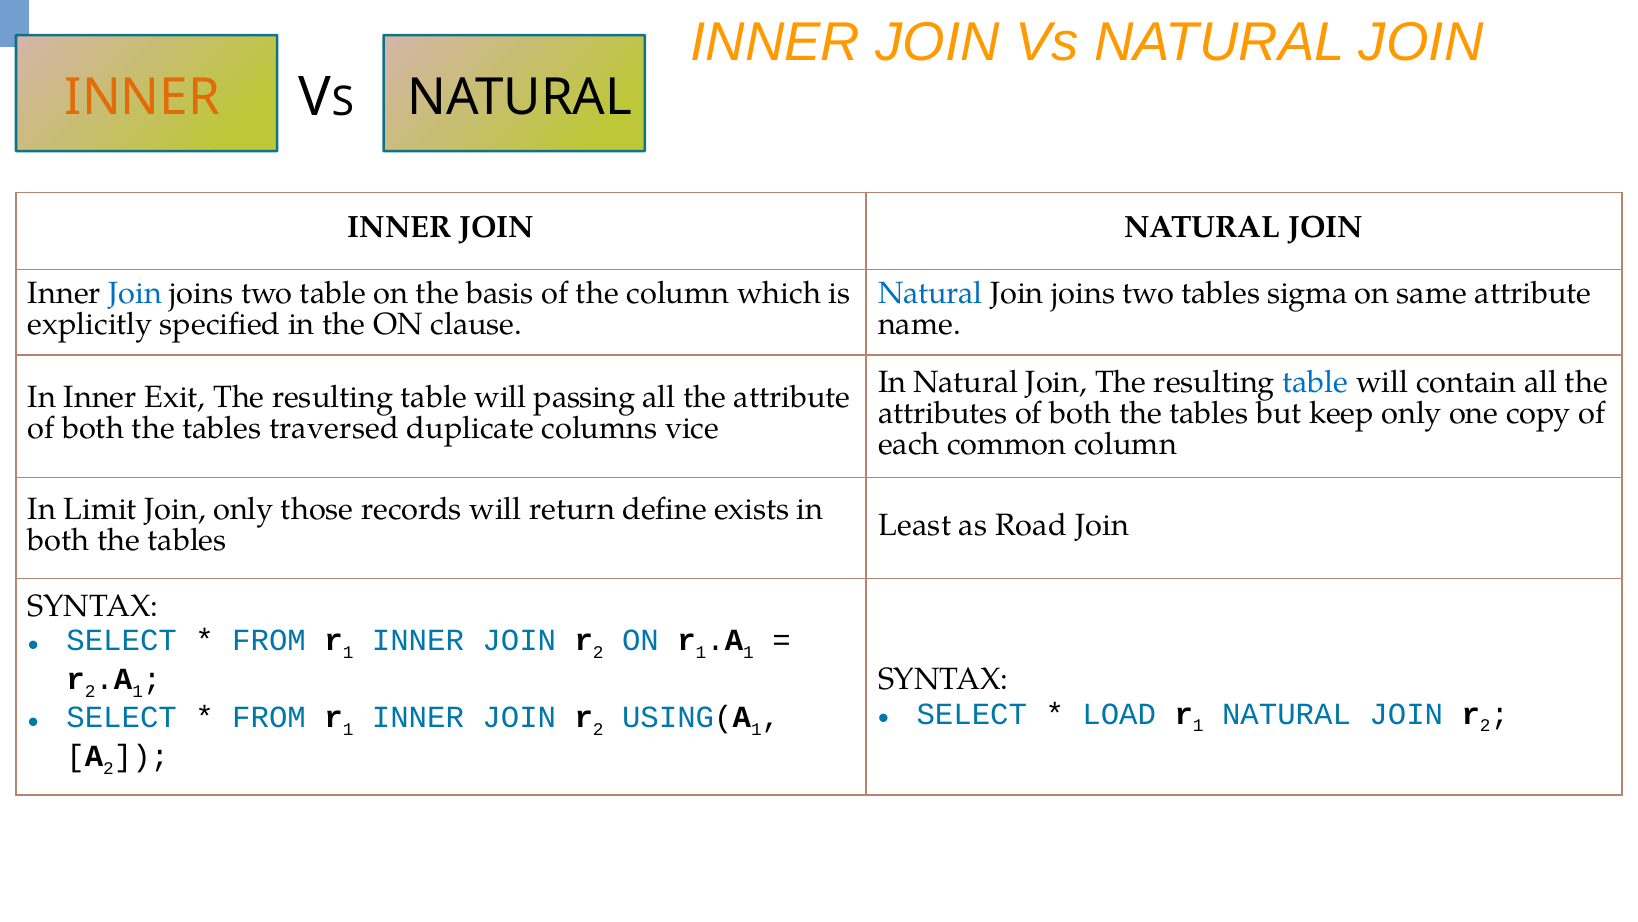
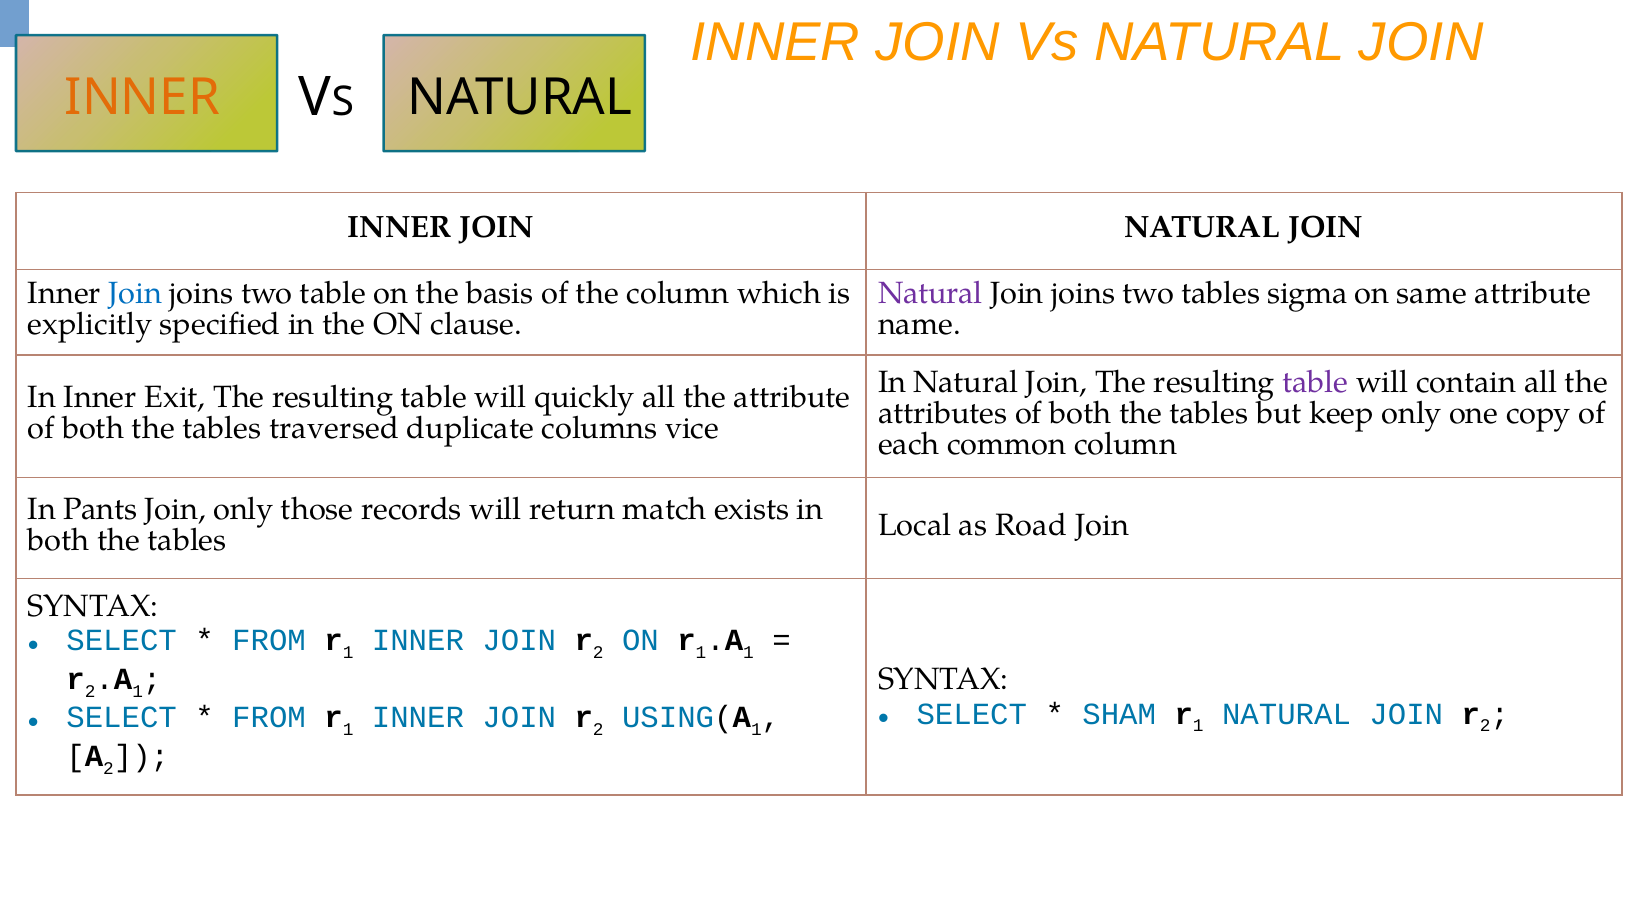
Natural at (930, 293) colour: blue -> purple
table at (1316, 382) colour: blue -> purple
passing: passing -> quickly
Limit: Limit -> Pants
define: define -> match
Least: Least -> Local
LOAD: LOAD -> SHAM
